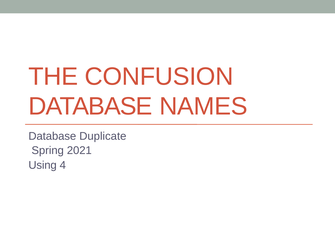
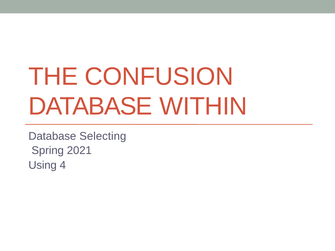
NAMES: NAMES -> WITHIN
Duplicate: Duplicate -> Selecting
